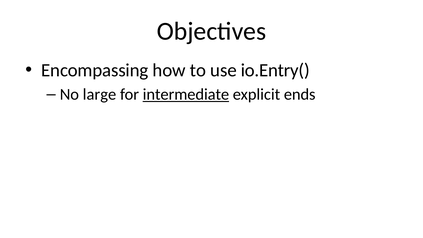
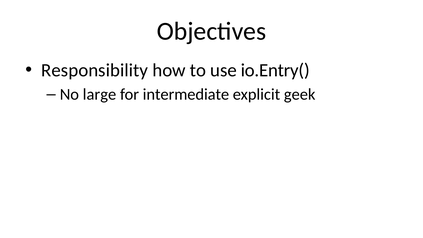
Encompassing: Encompassing -> Responsibility
intermediate underline: present -> none
ends: ends -> geek
